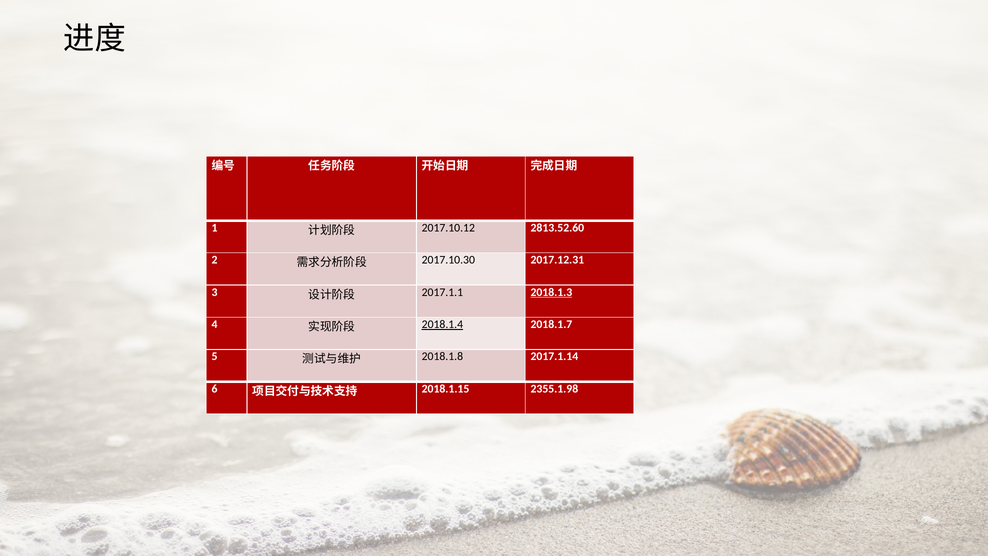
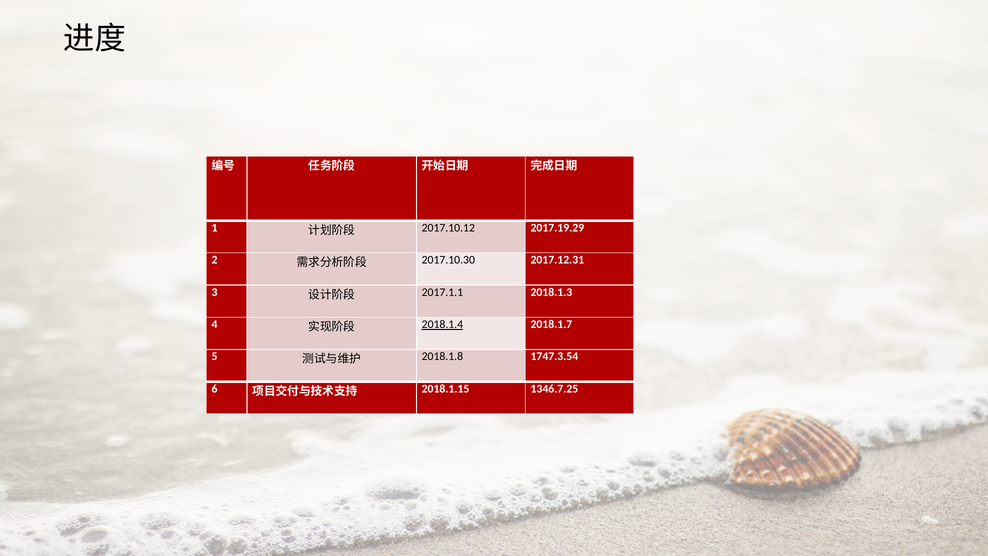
2813.52.60: 2813.52.60 -> 2017.19.29
2018.1.3 underline: present -> none
2017.1.14: 2017.1.14 -> 1747.3.54
2355.1.98: 2355.1.98 -> 1346.7.25
